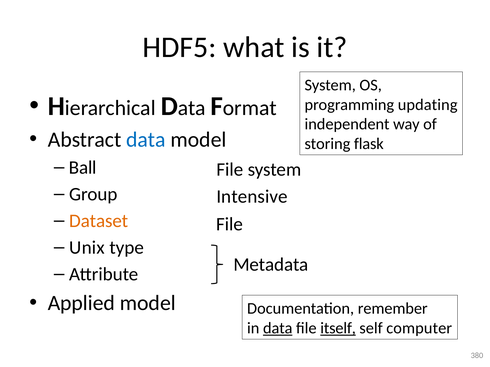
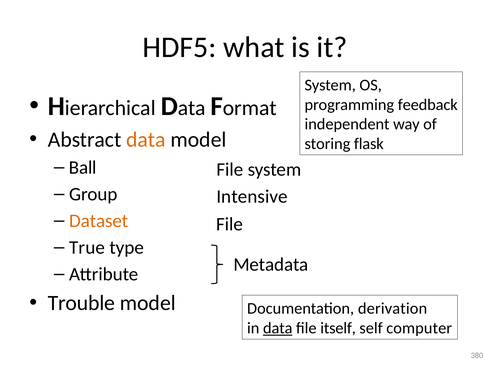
updating: updating -> feedback
data at (146, 140) colour: blue -> orange
Unix: Unix -> True
Applied: Applied -> Trouble
remember: remember -> derivation
itself underline: present -> none
